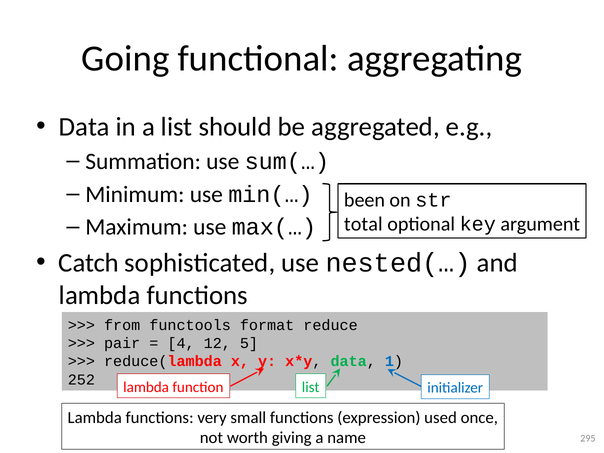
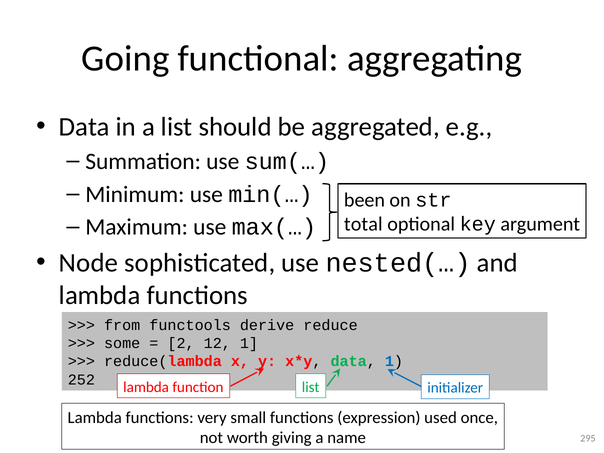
Catch: Catch -> Node
format: format -> derive
pair: pair -> some
4: 4 -> 2
12 5: 5 -> 1
